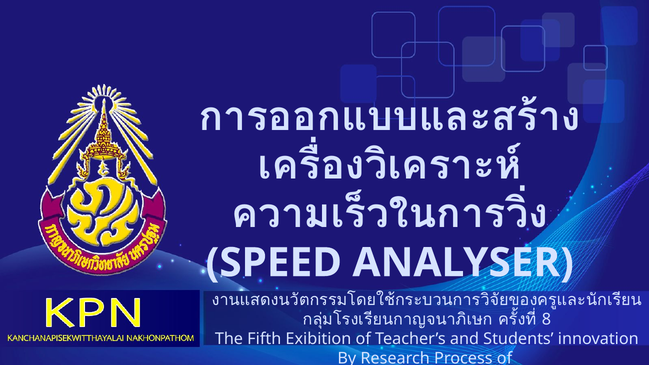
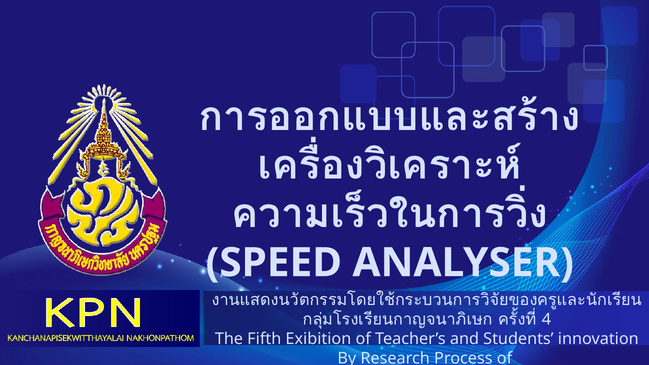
8: 8 -> 4
